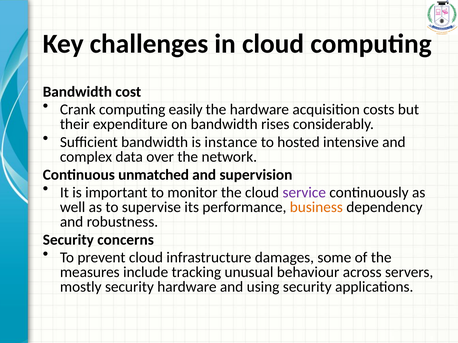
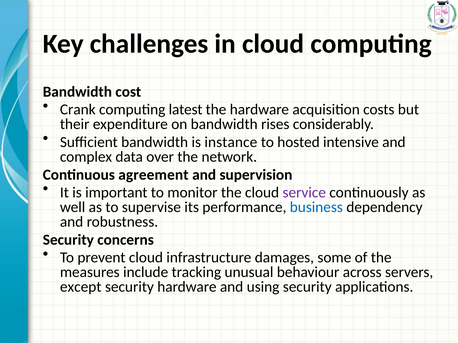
easily: easily -> latest
unmatched: unmatched -> agreement
business colour: orange -> blue
mostly: mostly -> except
